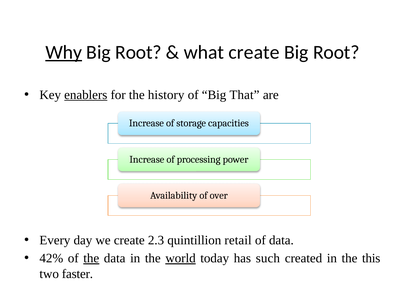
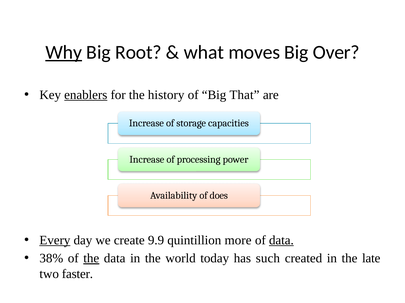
what create: create -> moves
Root at (336, 52): Root -> Over
over: over -> does
Every underline: none -> present
2.3: 2.3 -> 9.9
retail: retail -> more
data at (281, 241) underline: none -> present
42%: 42% -> 38%
world underline: present -> none
this: this -> late
